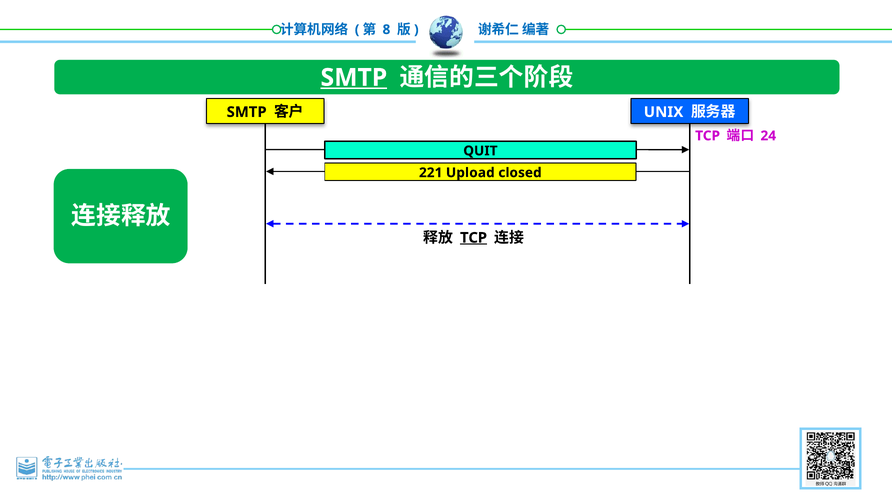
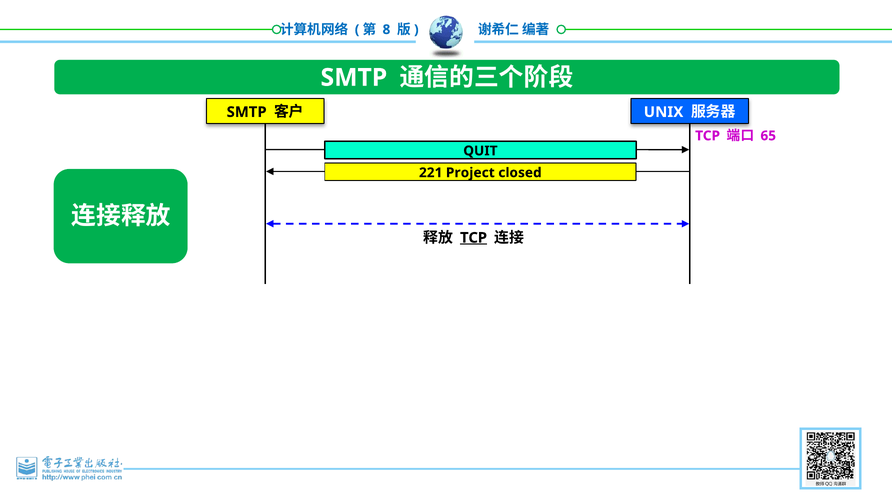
SMTP at (354, 78) underline: present -> none
24: 24 -> 65
Upload: Upload -> Project
